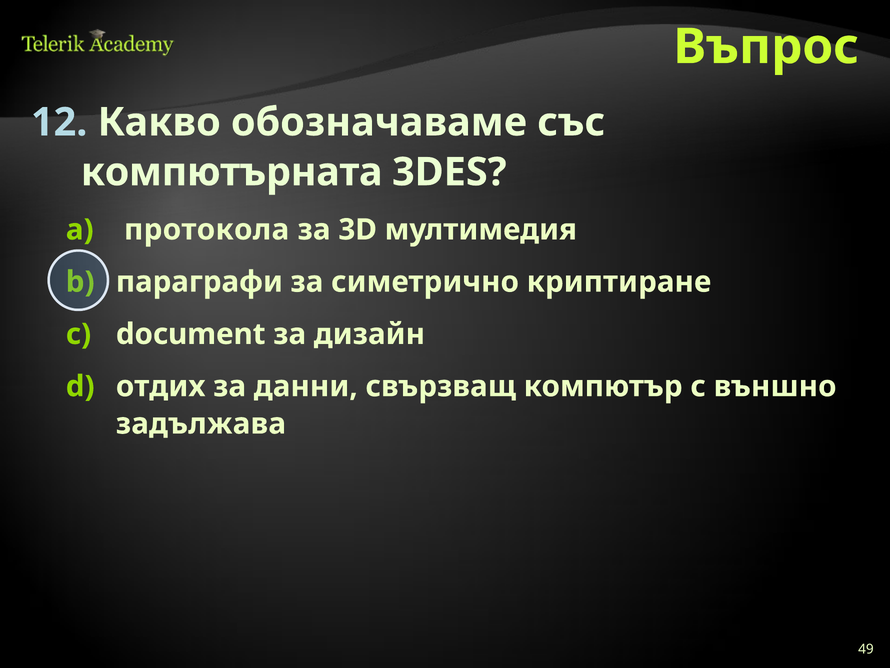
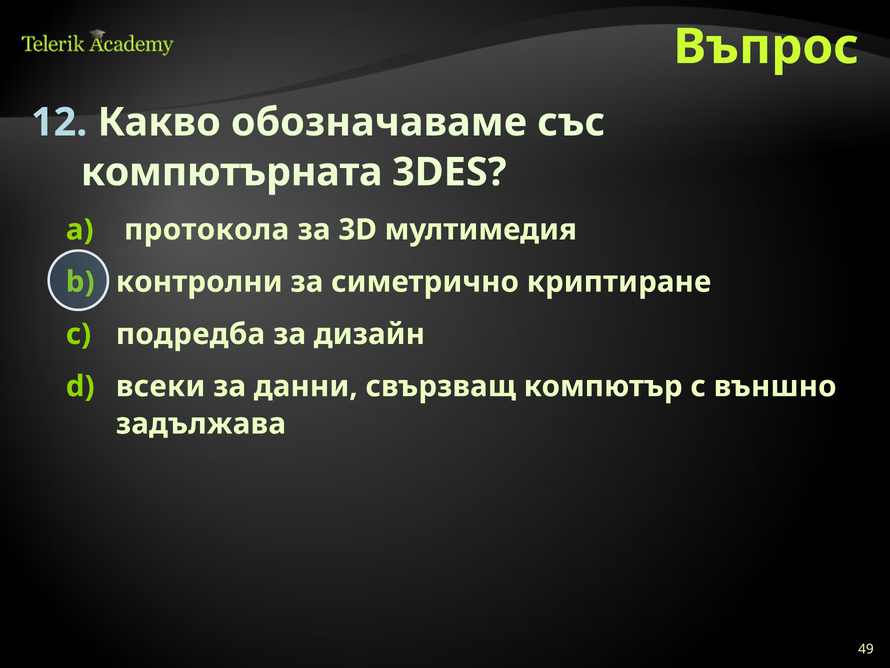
параграфи: параграфи -> контролни
document: document -> подредба
отдих: отдих -> всеки
